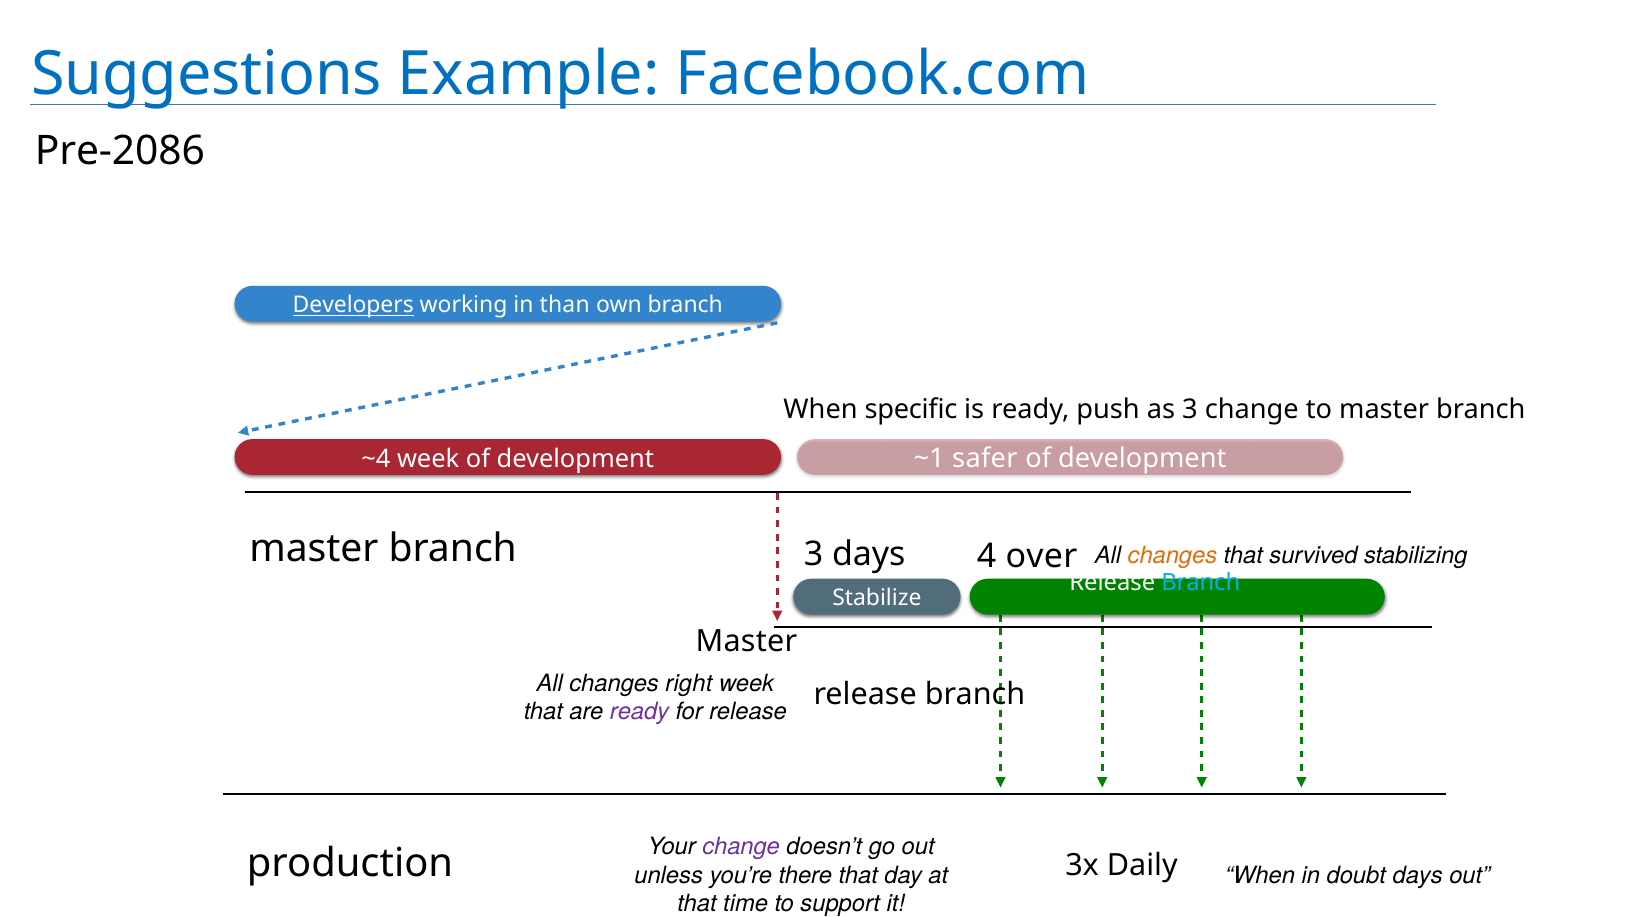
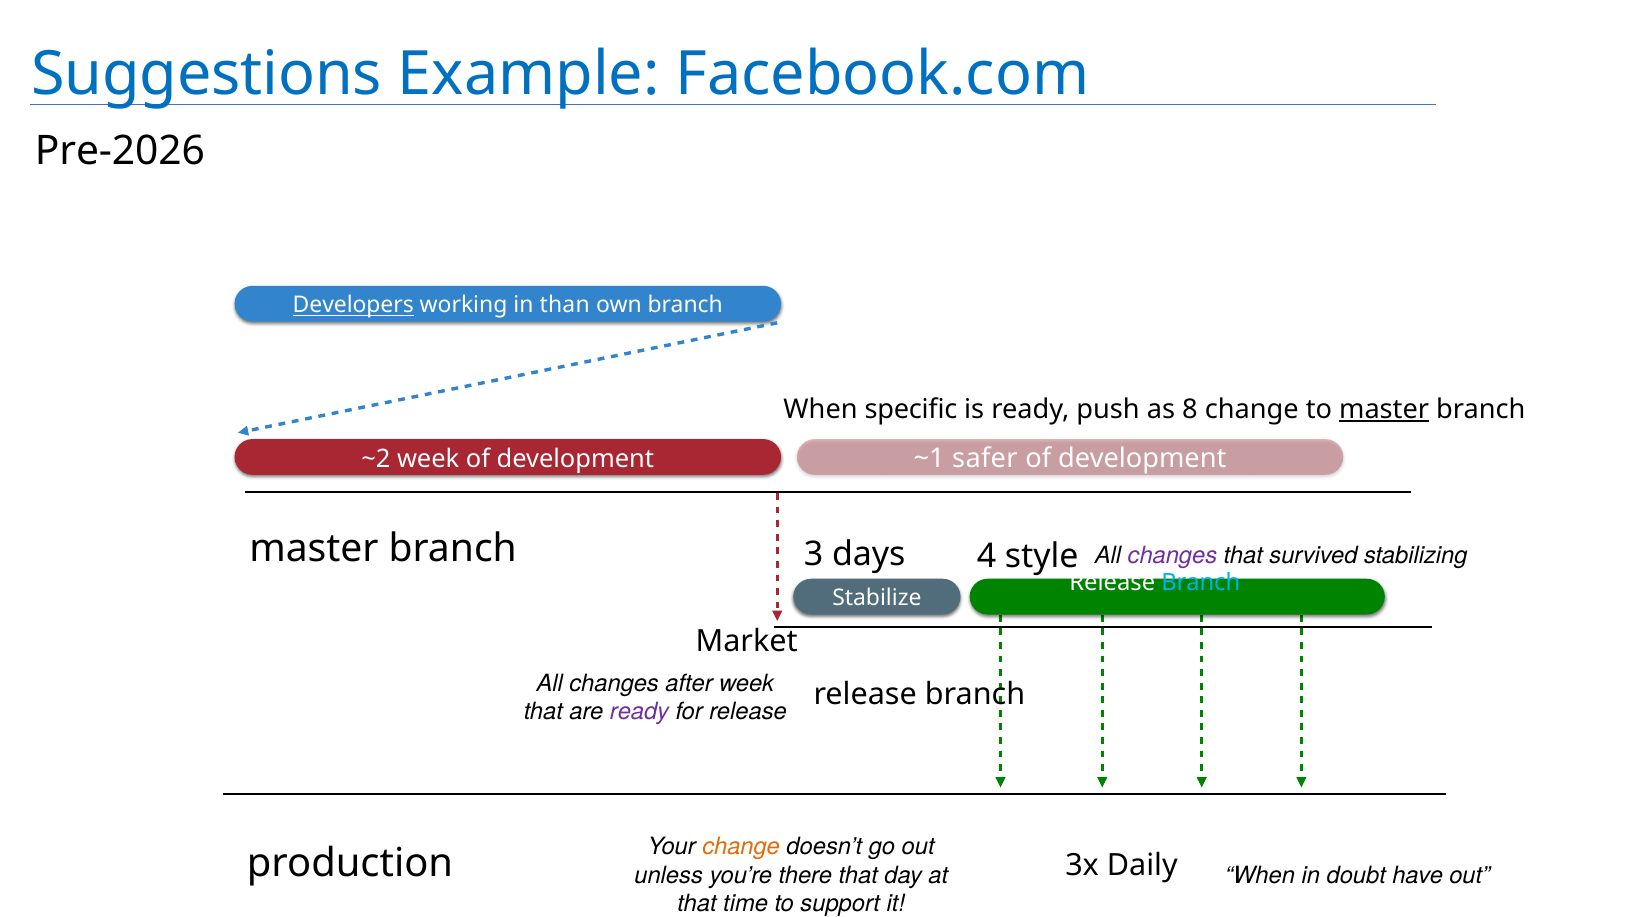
Pre-2086: Pre-2086 -> Pre-2026
as 3: 3 -> 8
master at (1384, 409) underline: none -> present
~4: ~4 -> ~2
over: over -> style
changes at (1172, 556) colour: orange -> purple
Master at (746, 641): Master -> Market
right: right -> after
change at (741, 847) colour: purple -> orange
doubt days: days -> have
